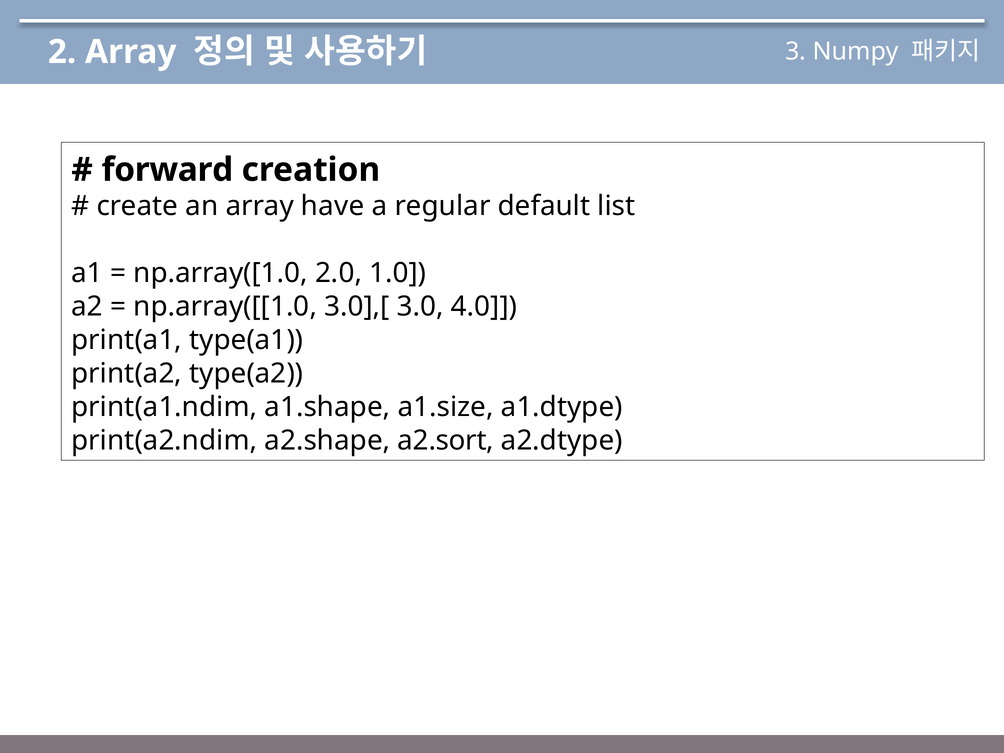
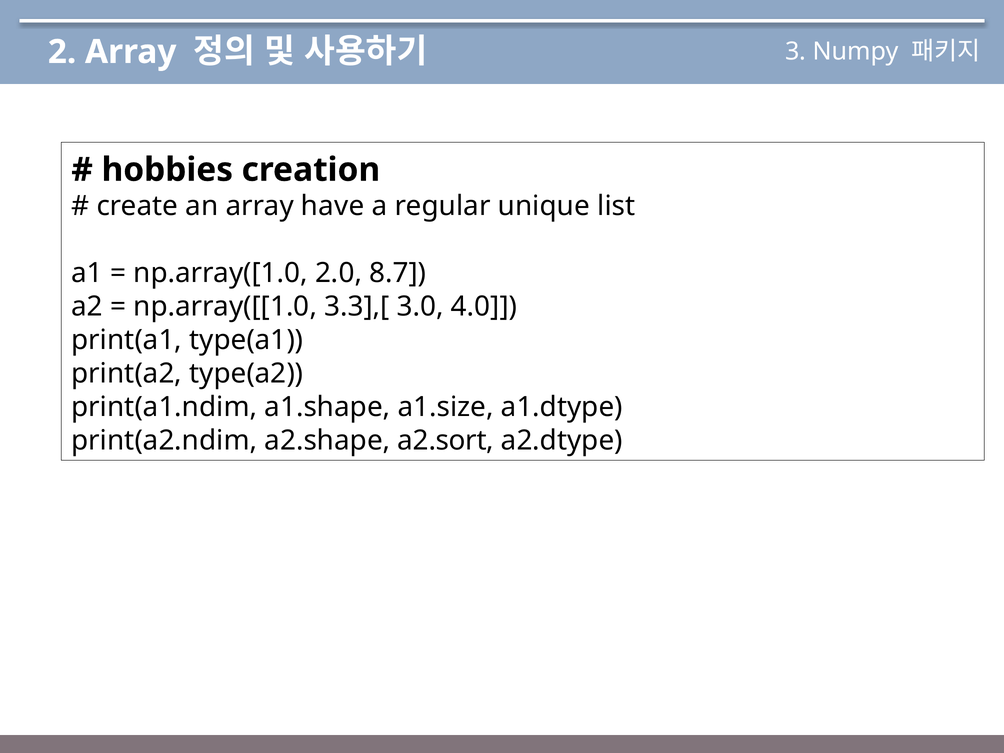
forward: forward -> hobbies
default: default -> unique
1.0: 1.0 -> 8.7
3.0],[: 3.0],[ -> 3.3],[
